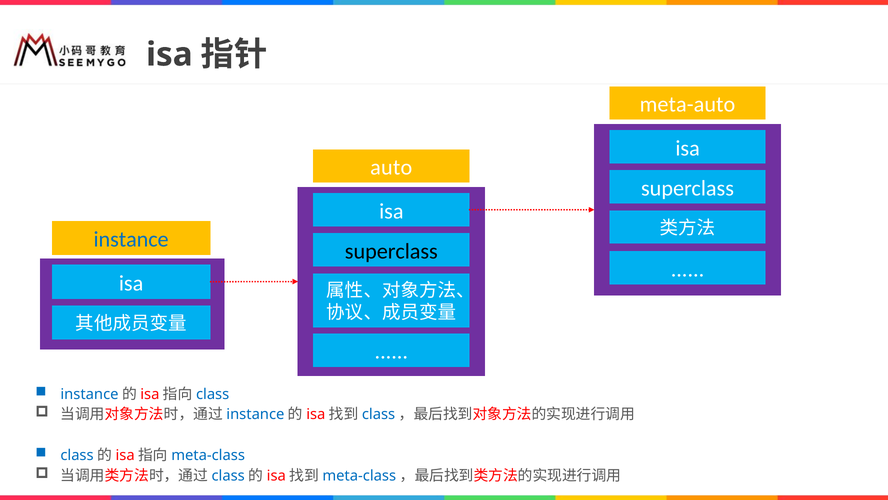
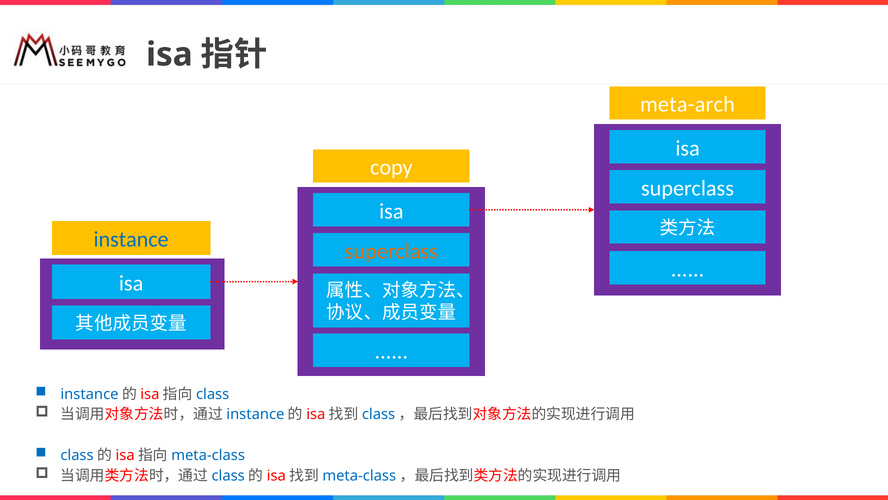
meta-auto: meta-auto -> meta-arch
auto: auto -> copy
superclass at (391, 251) colour: black -> orange
